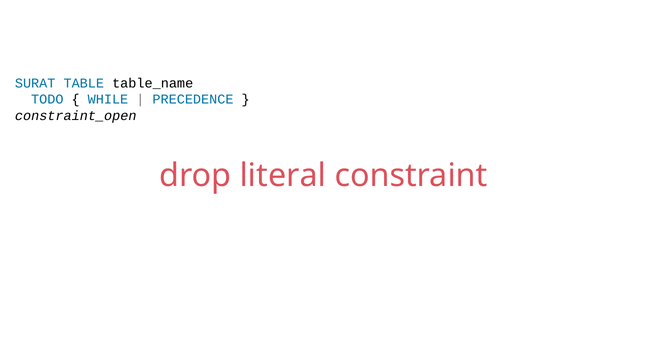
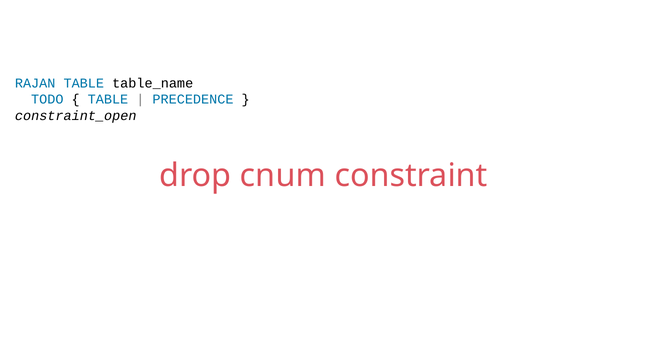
SURAT: SURAT -> RAJAN
WHILE at (108, 99): WHILE -> TABLE
literal: literal -> cnum
